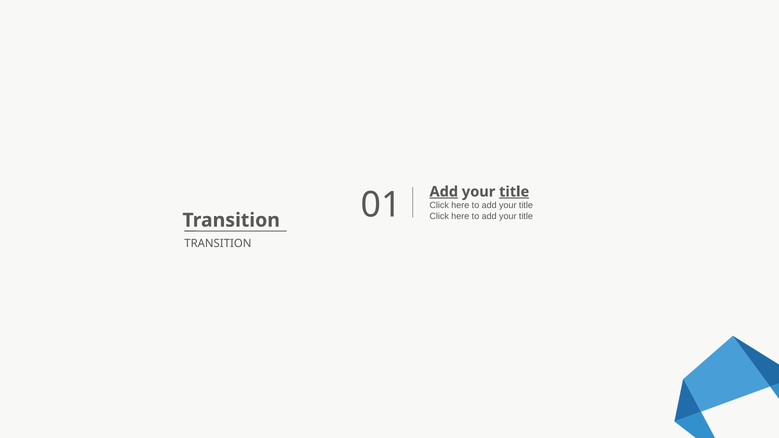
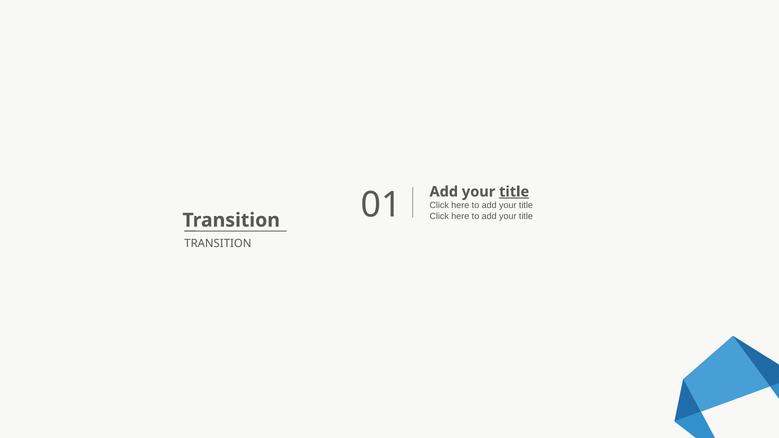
Add at (444, 192) underline: present -> none
